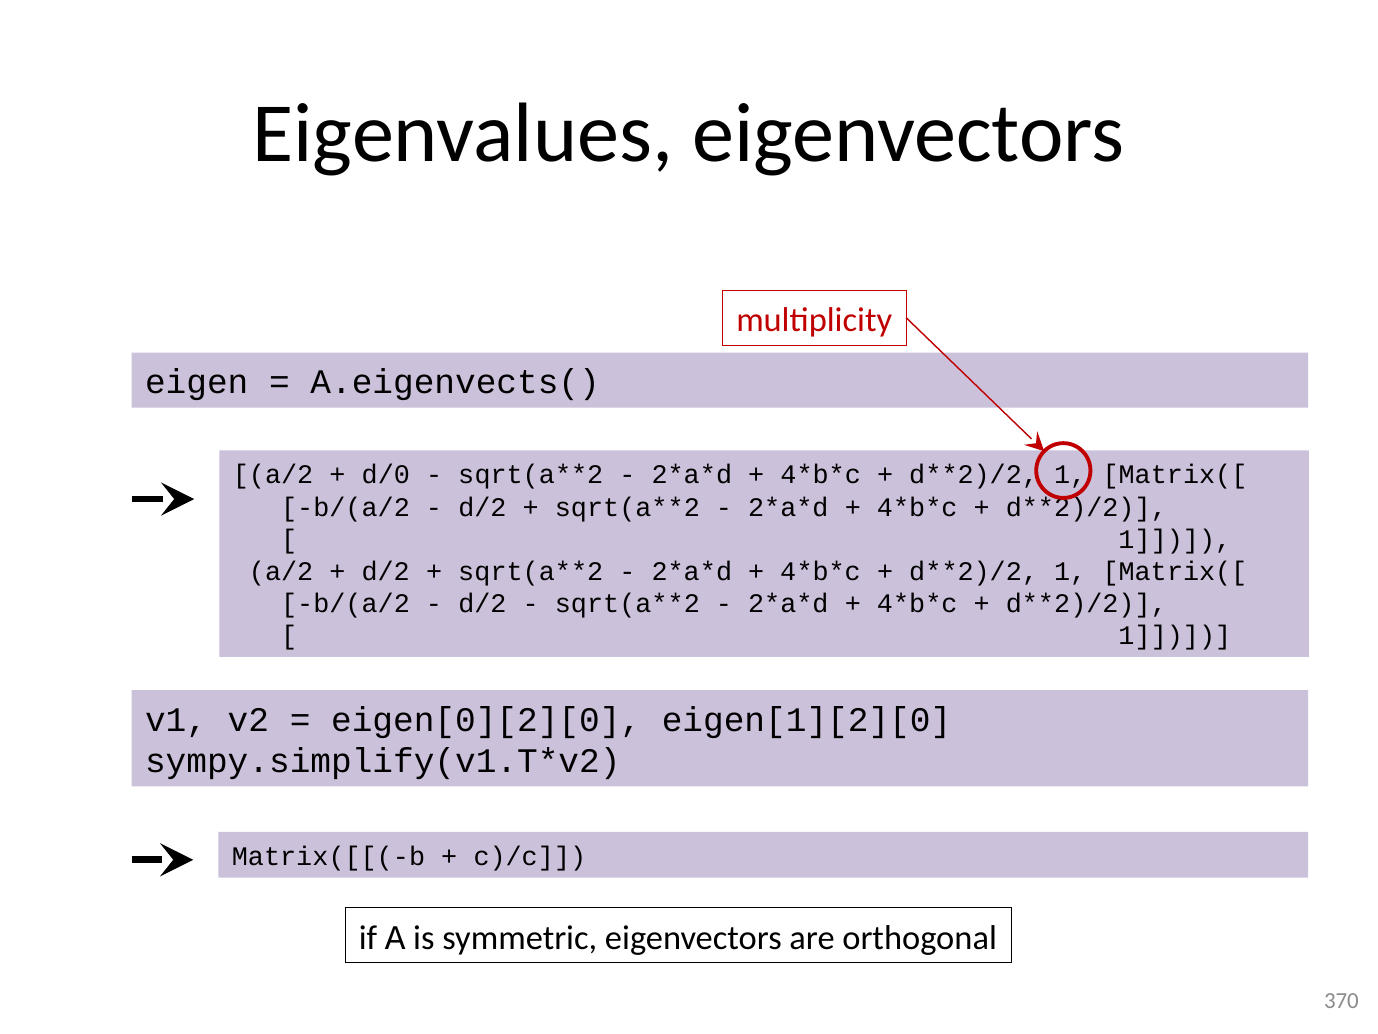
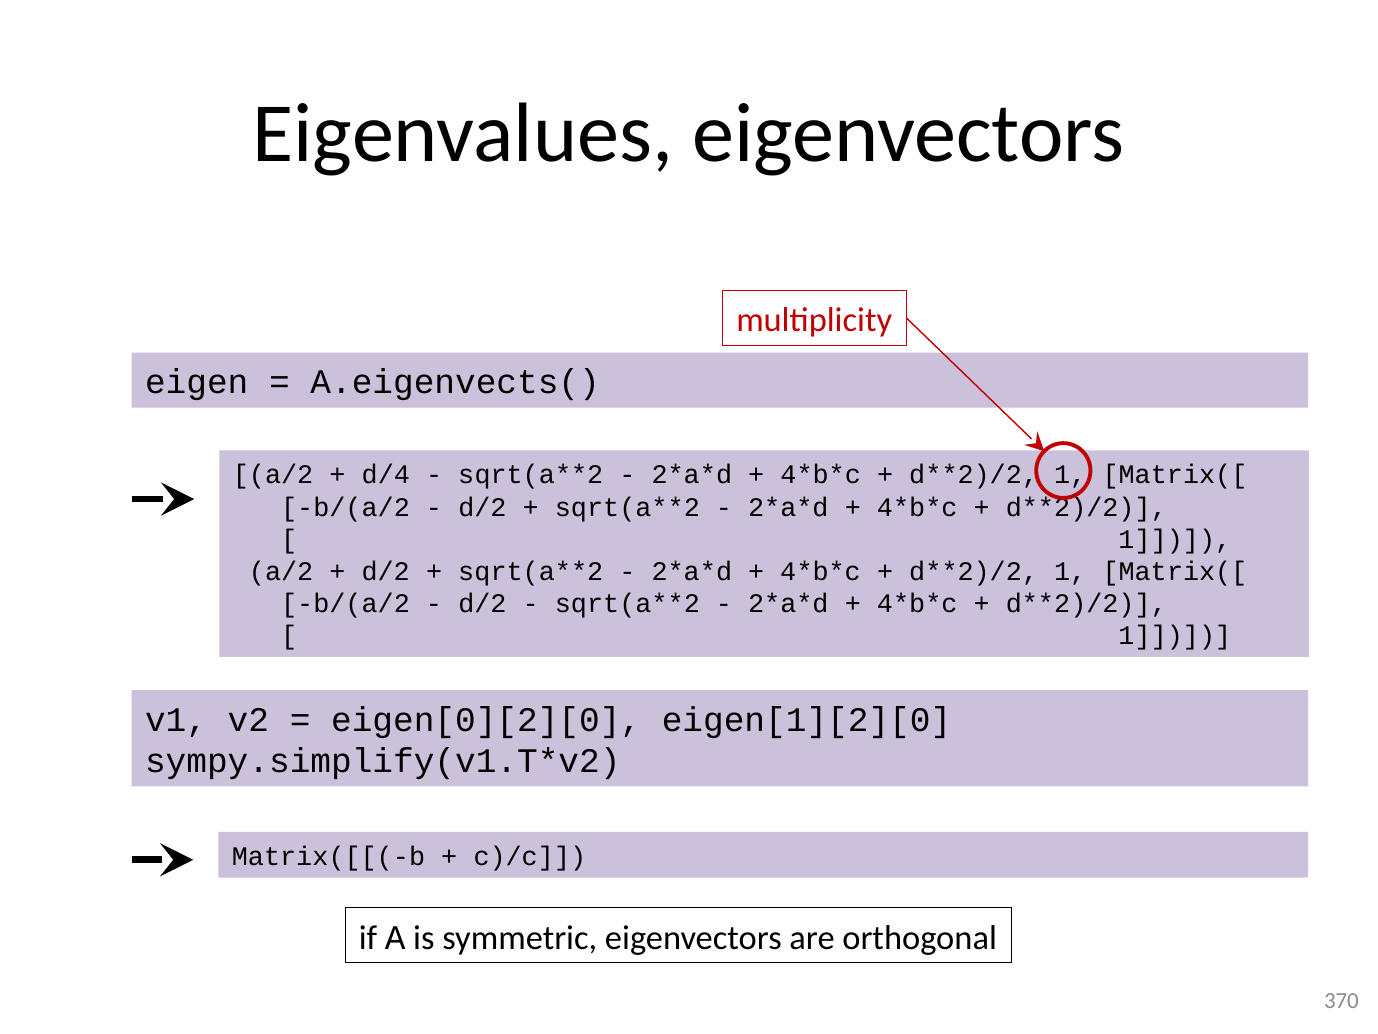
d/0: d/0 -> d/4
